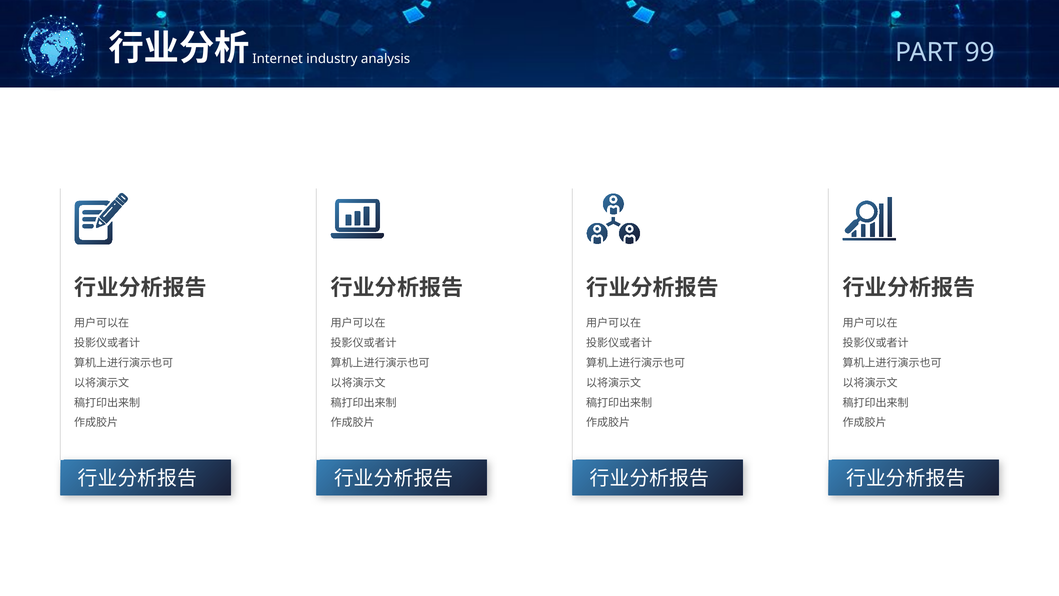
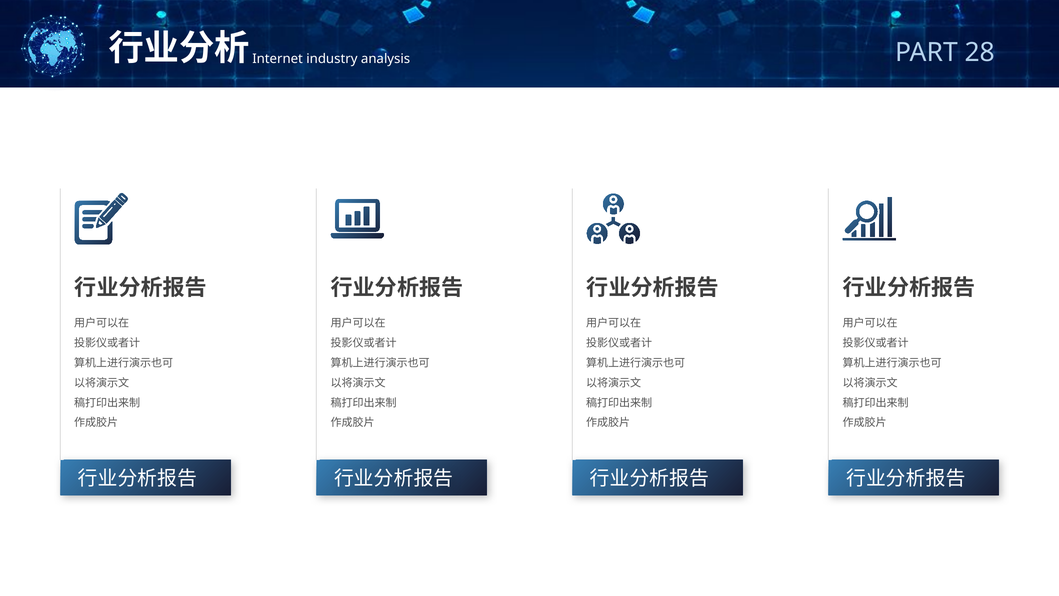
99: 99 -> 28
